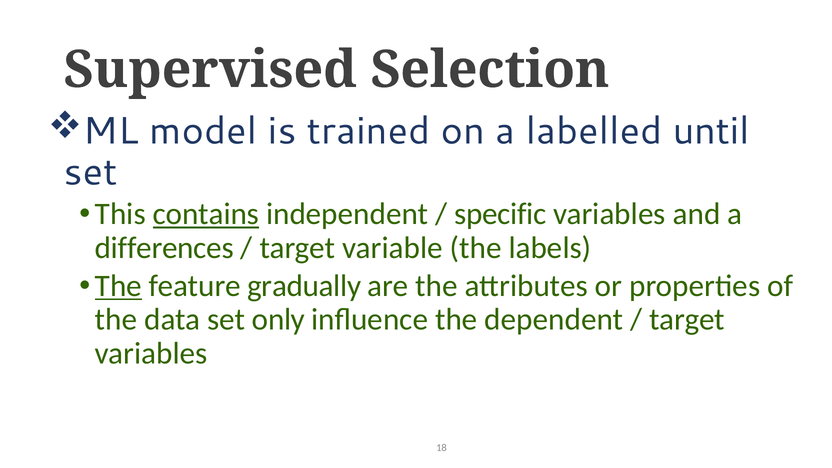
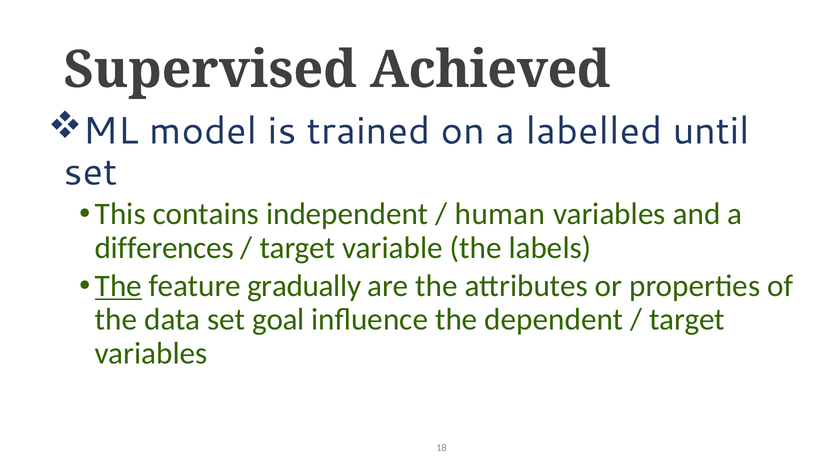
Selection: Selection -> Achieved
contains underline: present -> none
specific: specific -> human
only: only -> goal
